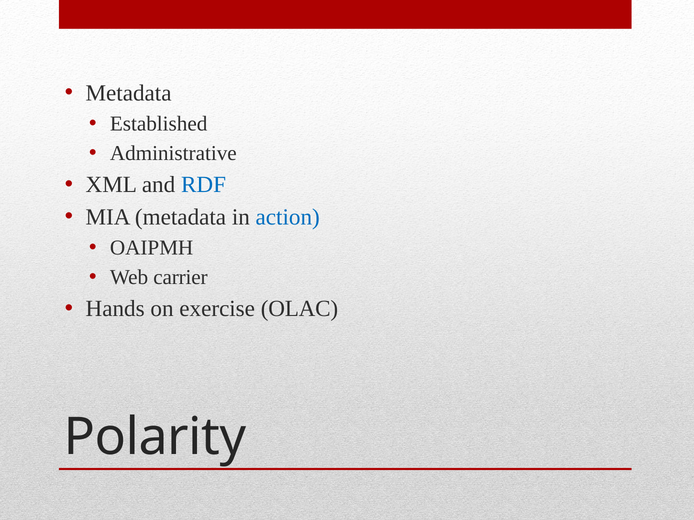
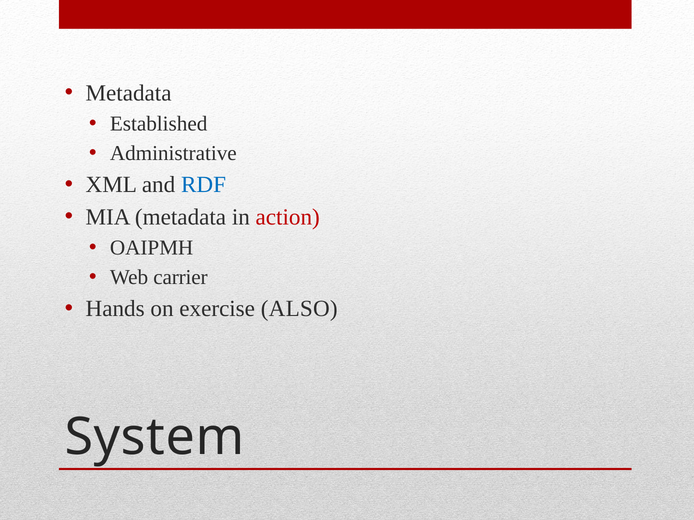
action colour: blue -> red
OLAC: OLAC -> ALSO
Polarity: Polarity -> System
